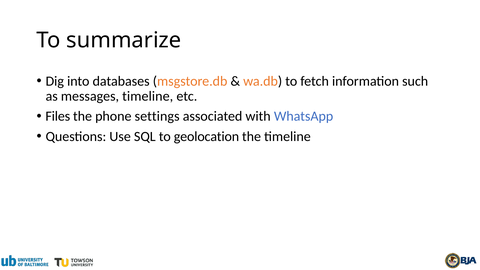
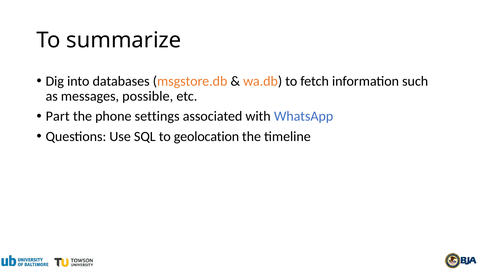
messages timeline: timeline -> possible
Files: Files -> Part
